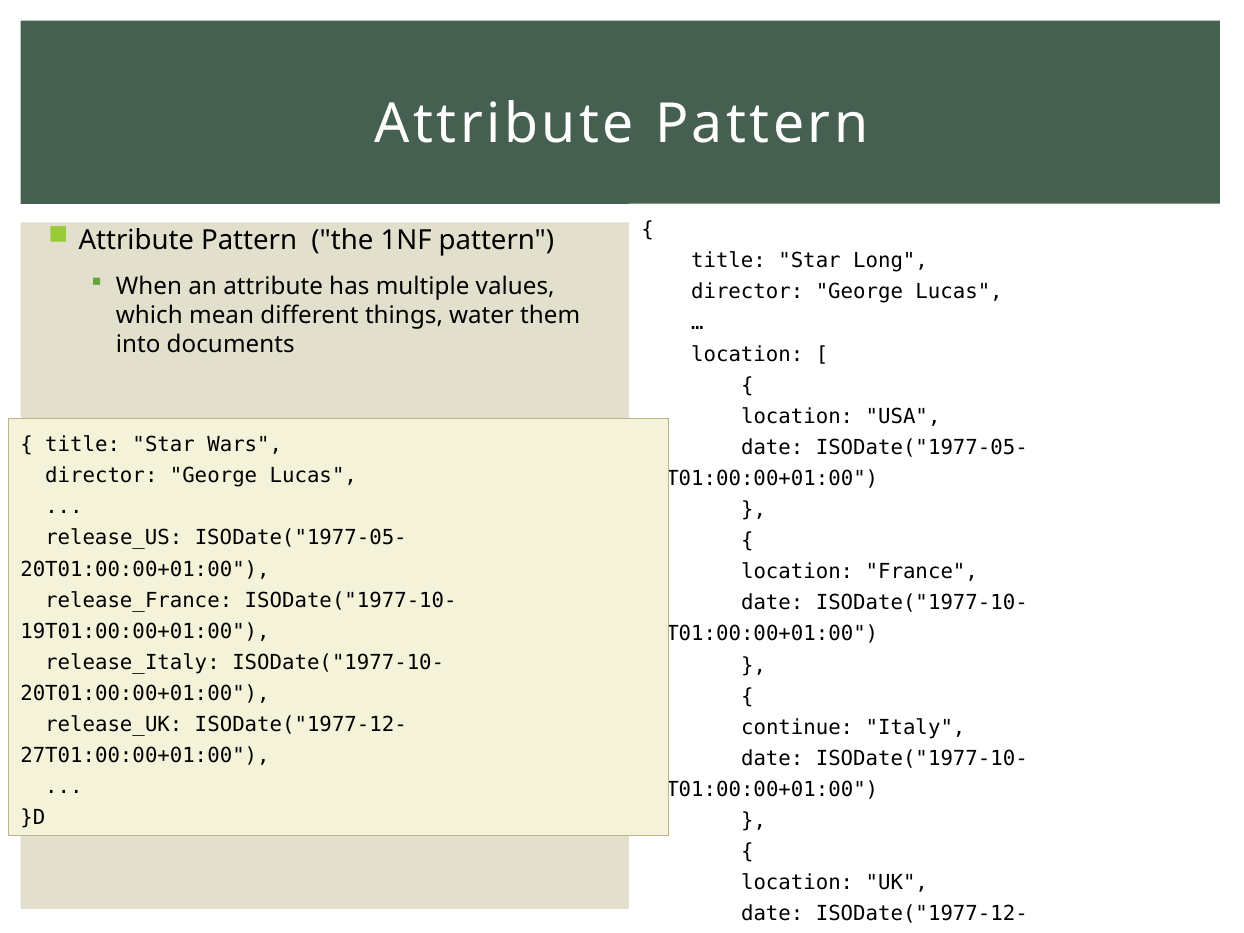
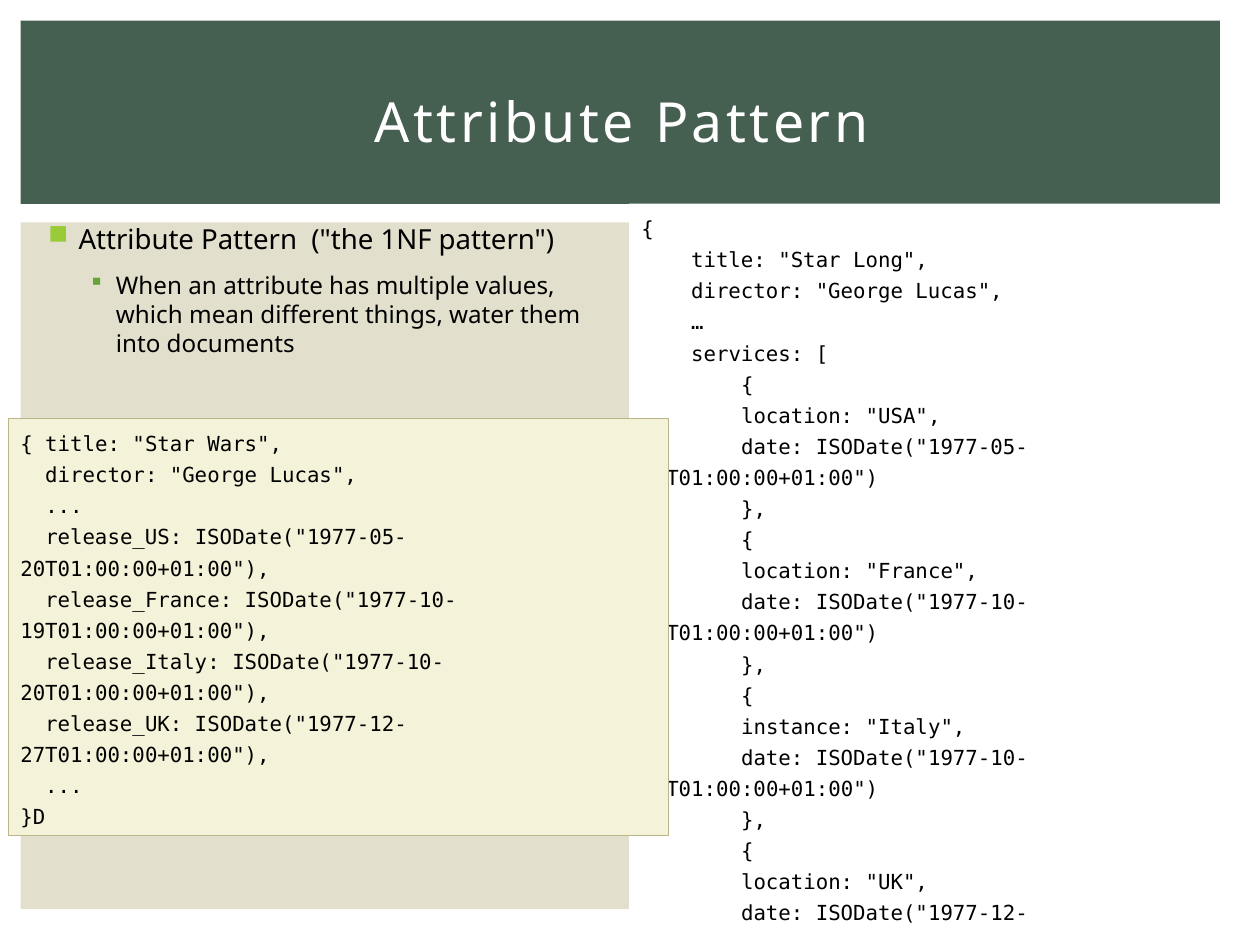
location at (747, 354): location -> services
continue: continue -> instance
